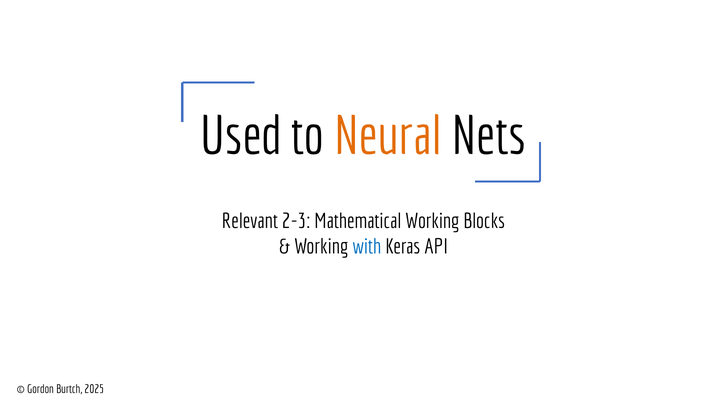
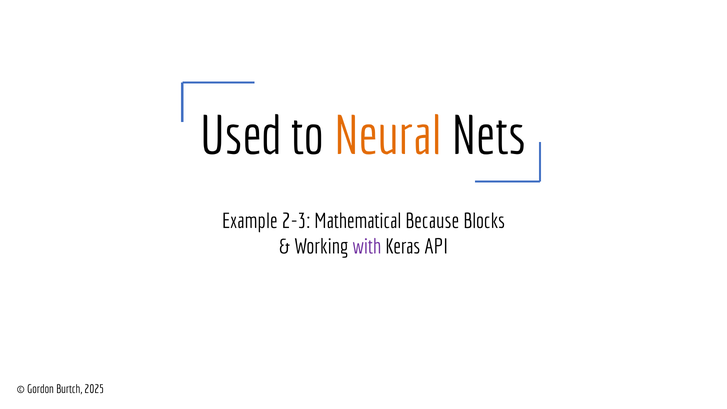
Relevant: Relevant -> Example
Mathematical Working: Working -> Because
with colour: blue -> purple
